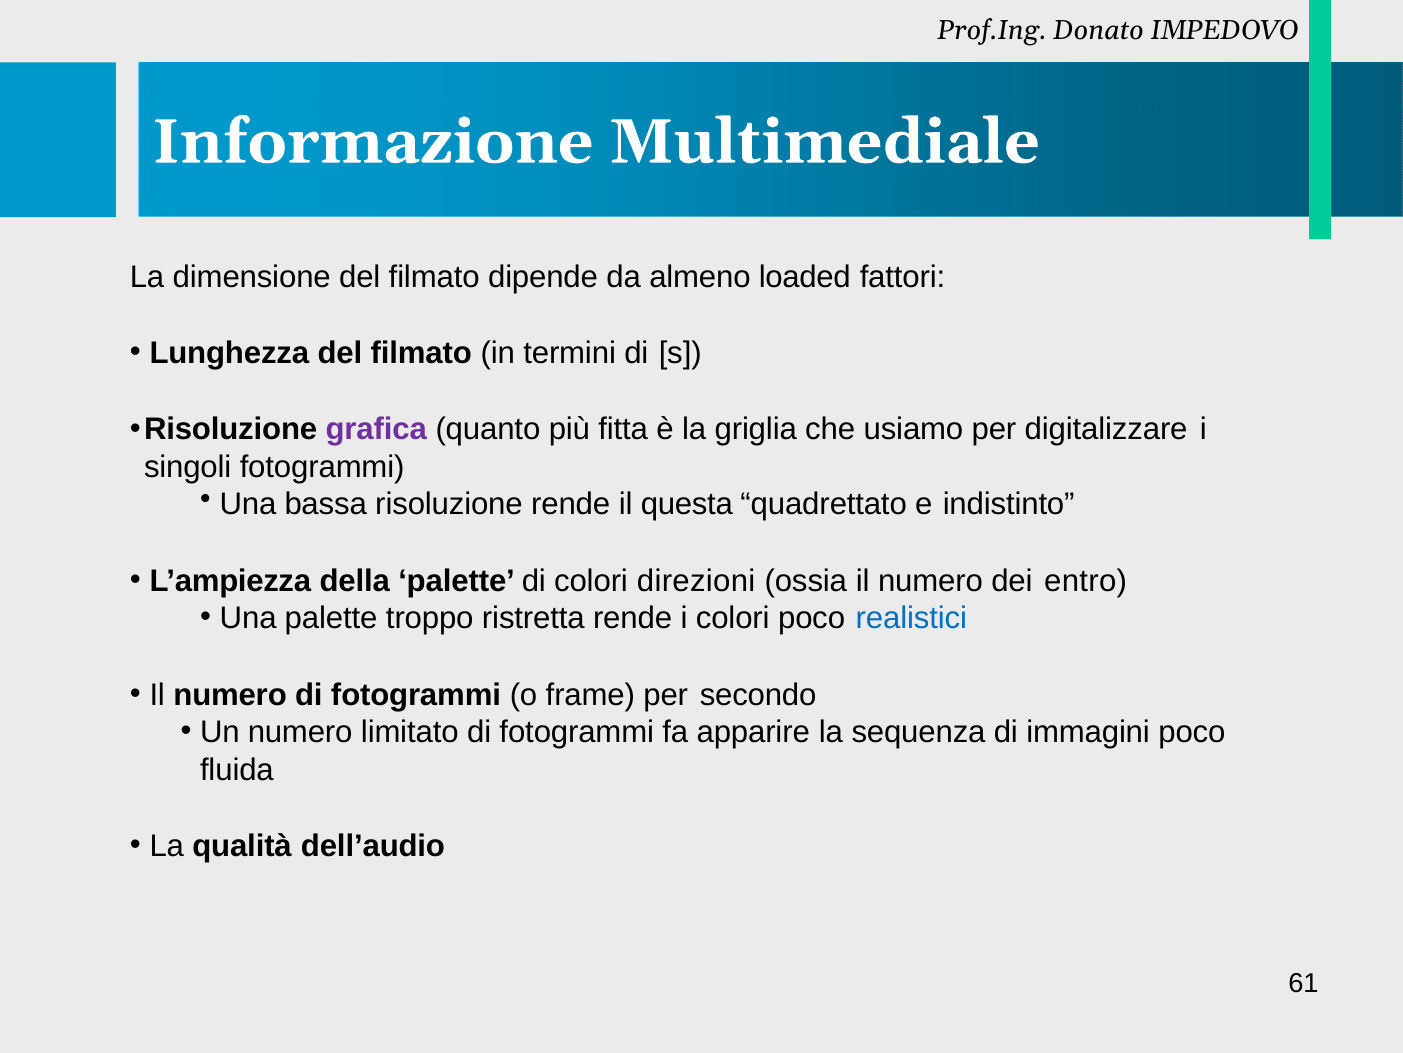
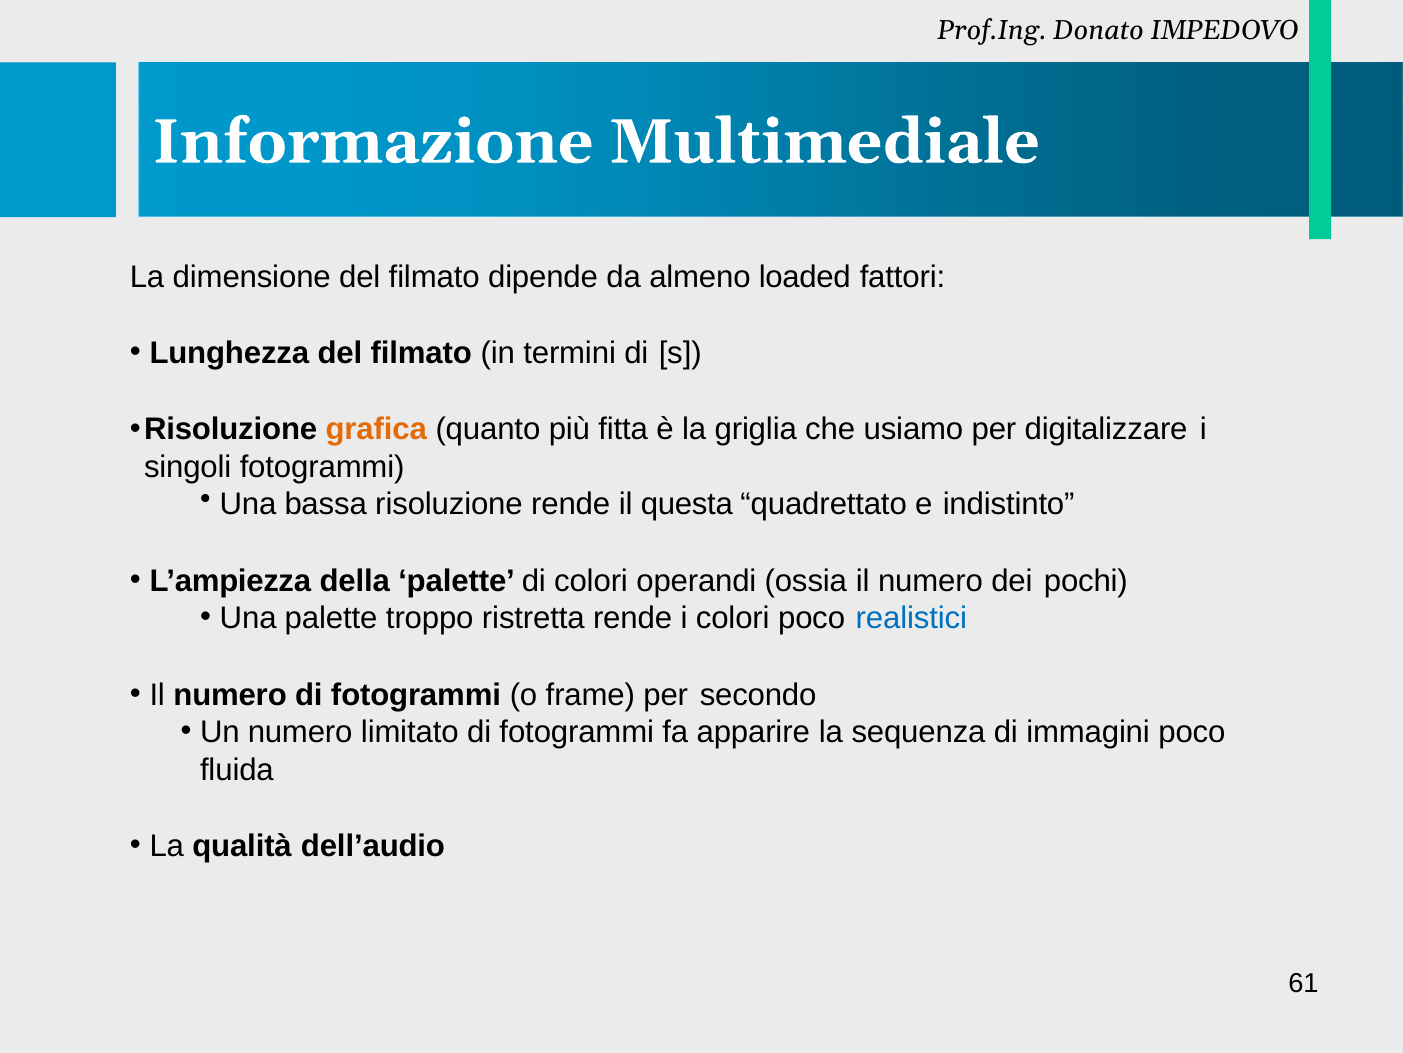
grafica colour: purple -> orange
direzioni: direzioni -> operandi
entro: entro -> pochi
